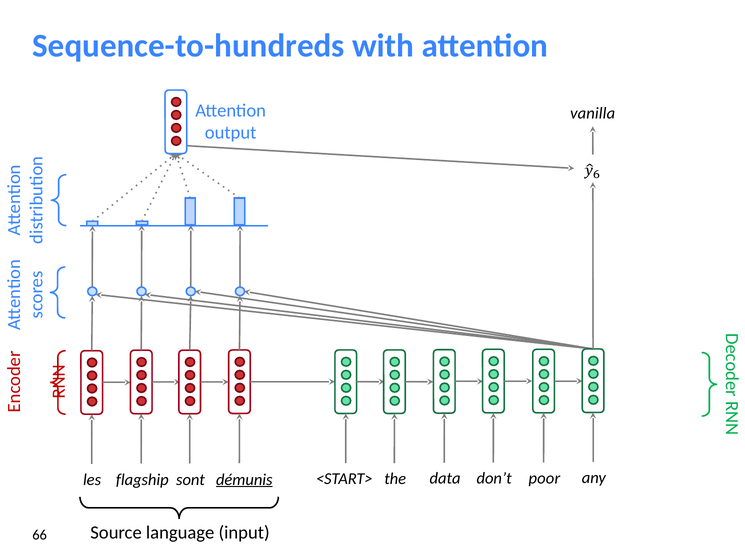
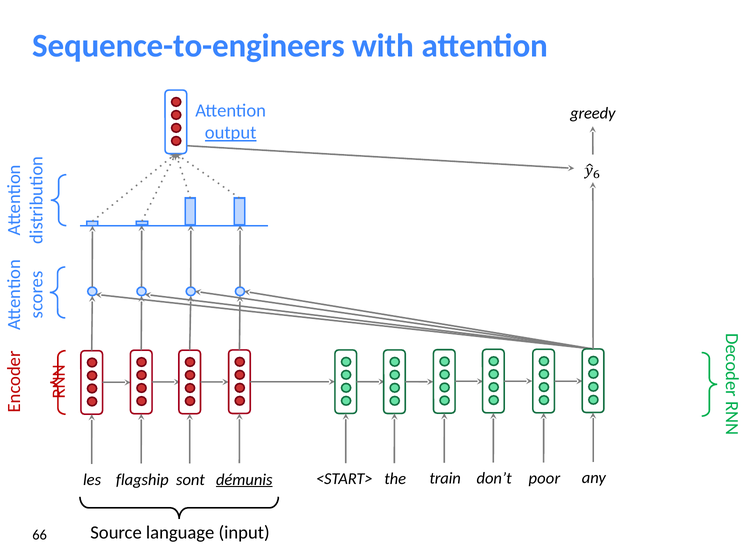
Sequence-to-hundreds: Sequence-to-hundreds -> Sequence-to-engineers
vanilla: vanilla -> greedy
output underline: none -> present
data: data -> train
